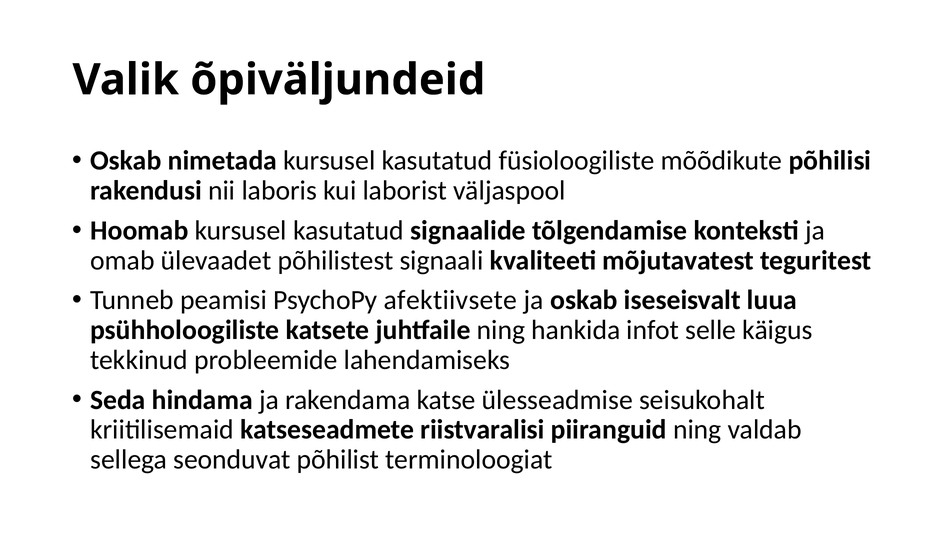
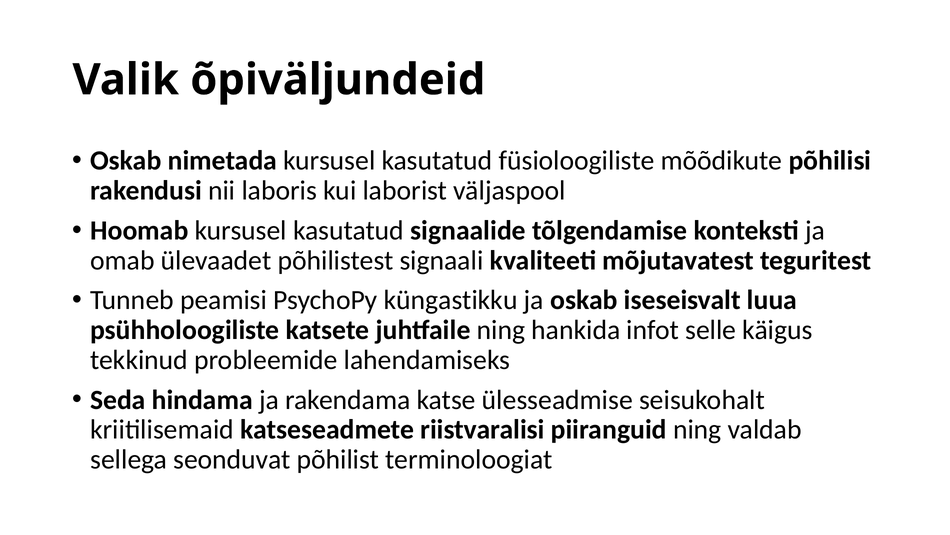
afektiivsete: afektiivsete -> küngastikku
